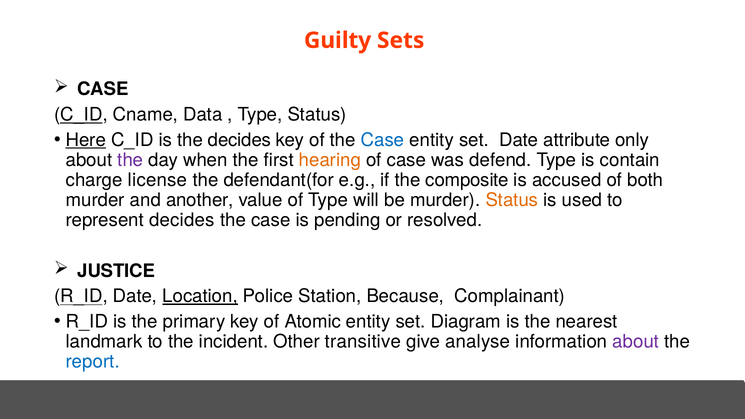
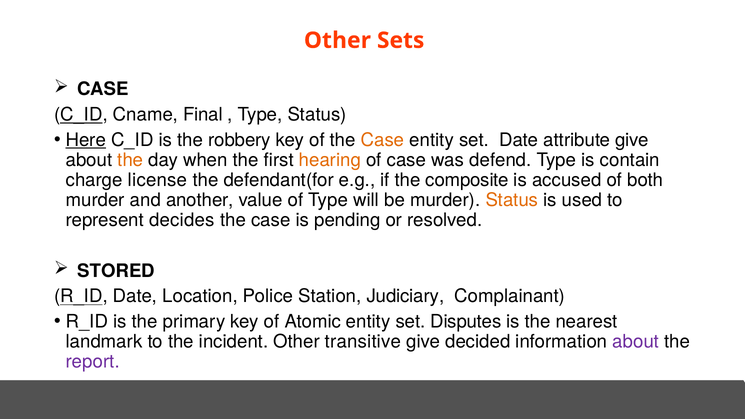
Guilty at (338, 40): Guilty -> Other
Data: Data -> Final
the decides: decides -> robbery
Case at (383, 140) colour: blue -> orange
attribute only: only -> give
the at (130, 160) colour: purple -> orange
JUSTICE: JUSTICE -> STORED
Location underline: present -> none
Because: Because -> Judiciary
Diagram: Diagram -> Disputes
analyse: analyse -> decided
report colour: blue -> purple
